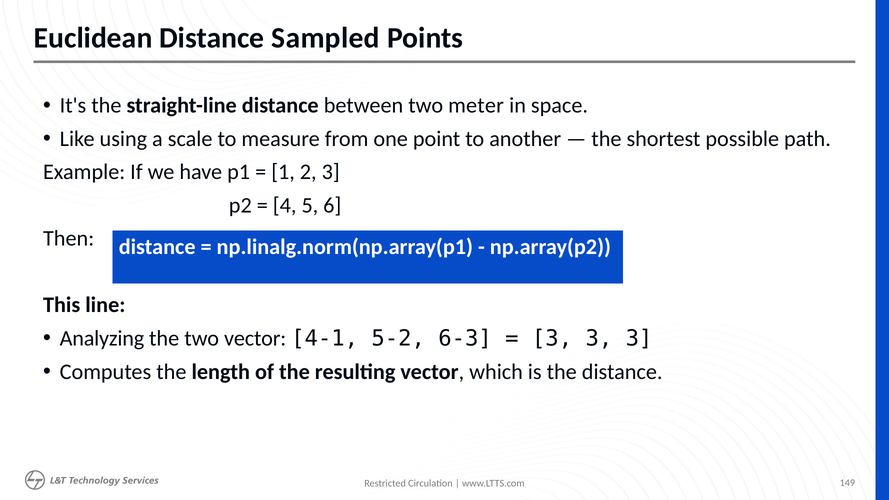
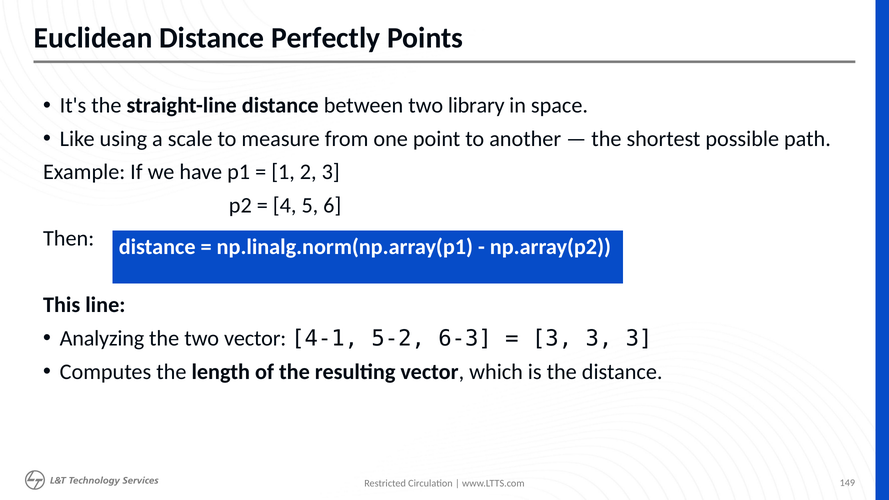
Sampled: Sampled -> Perfectly
meter: meter -> library
